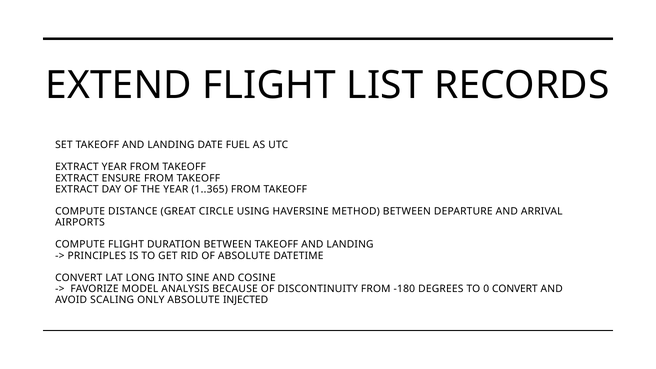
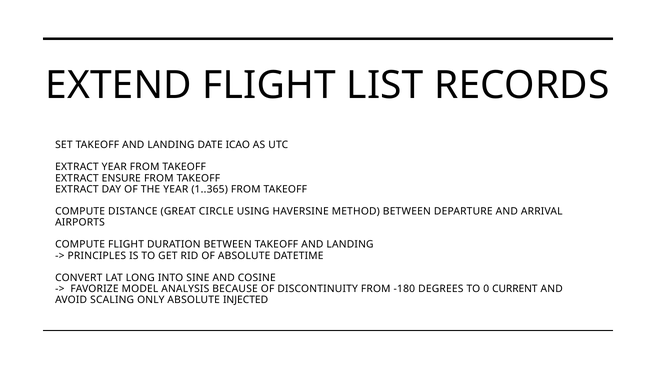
FUEL: FUEL -> ICAO
0 CONVERT: CONVERT -> CURRENT
